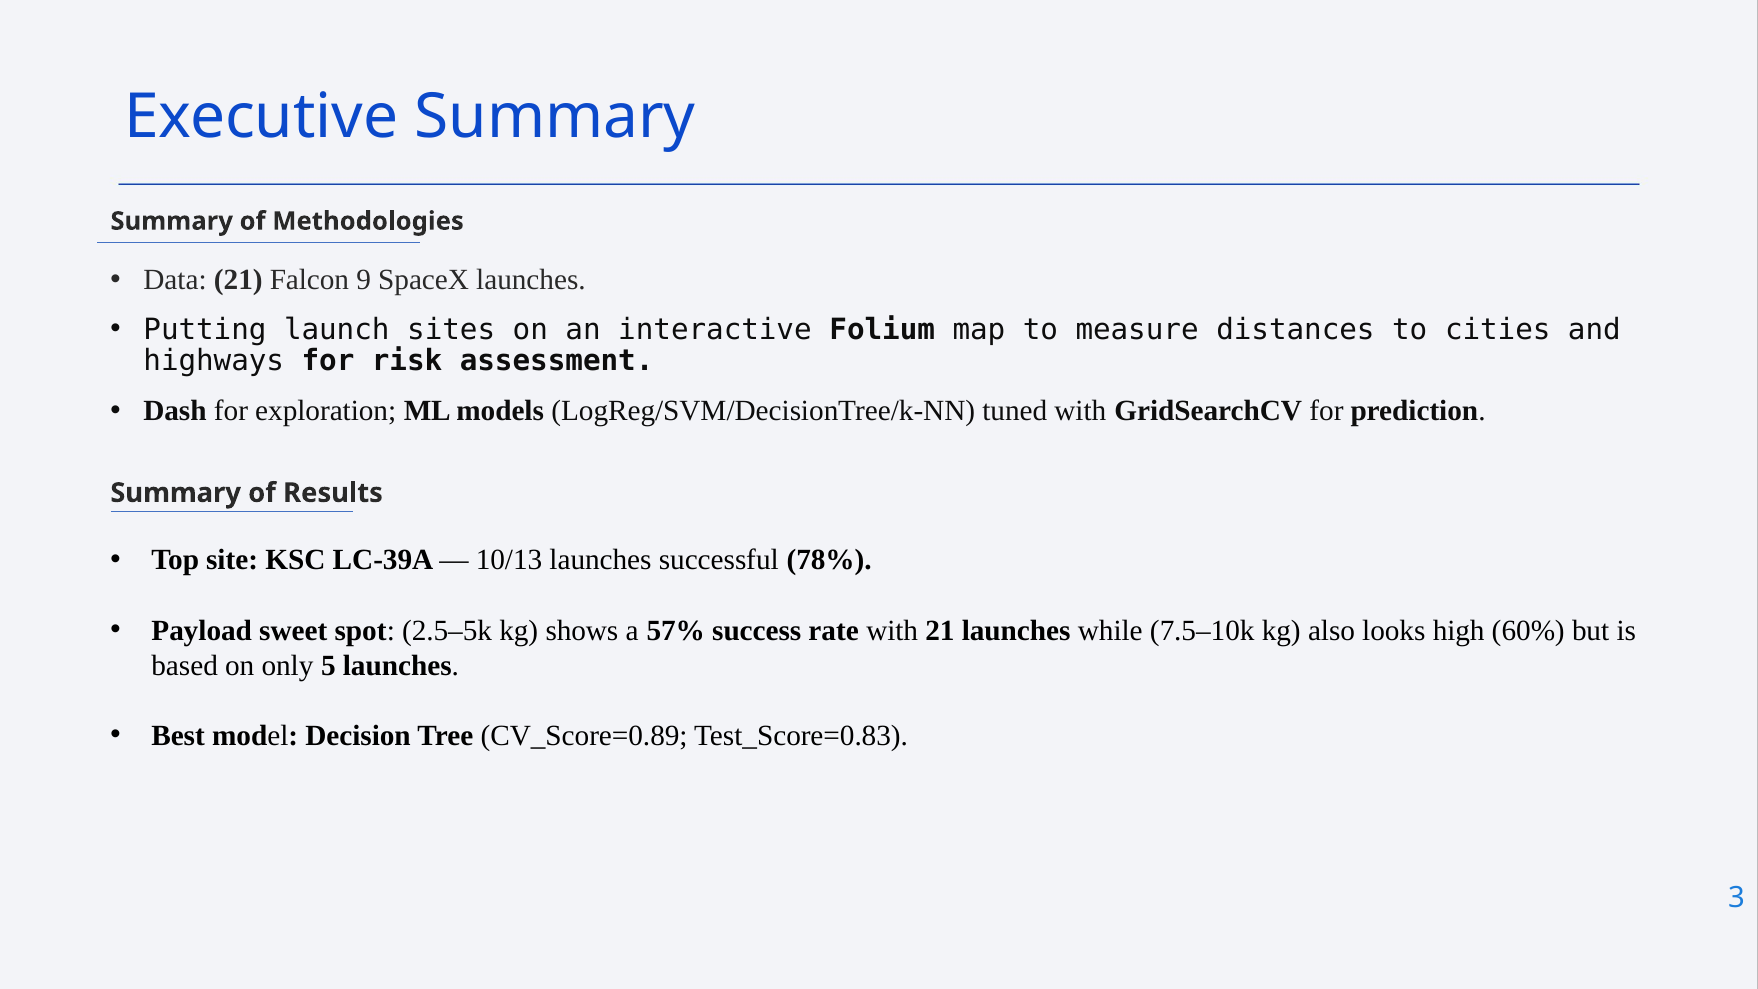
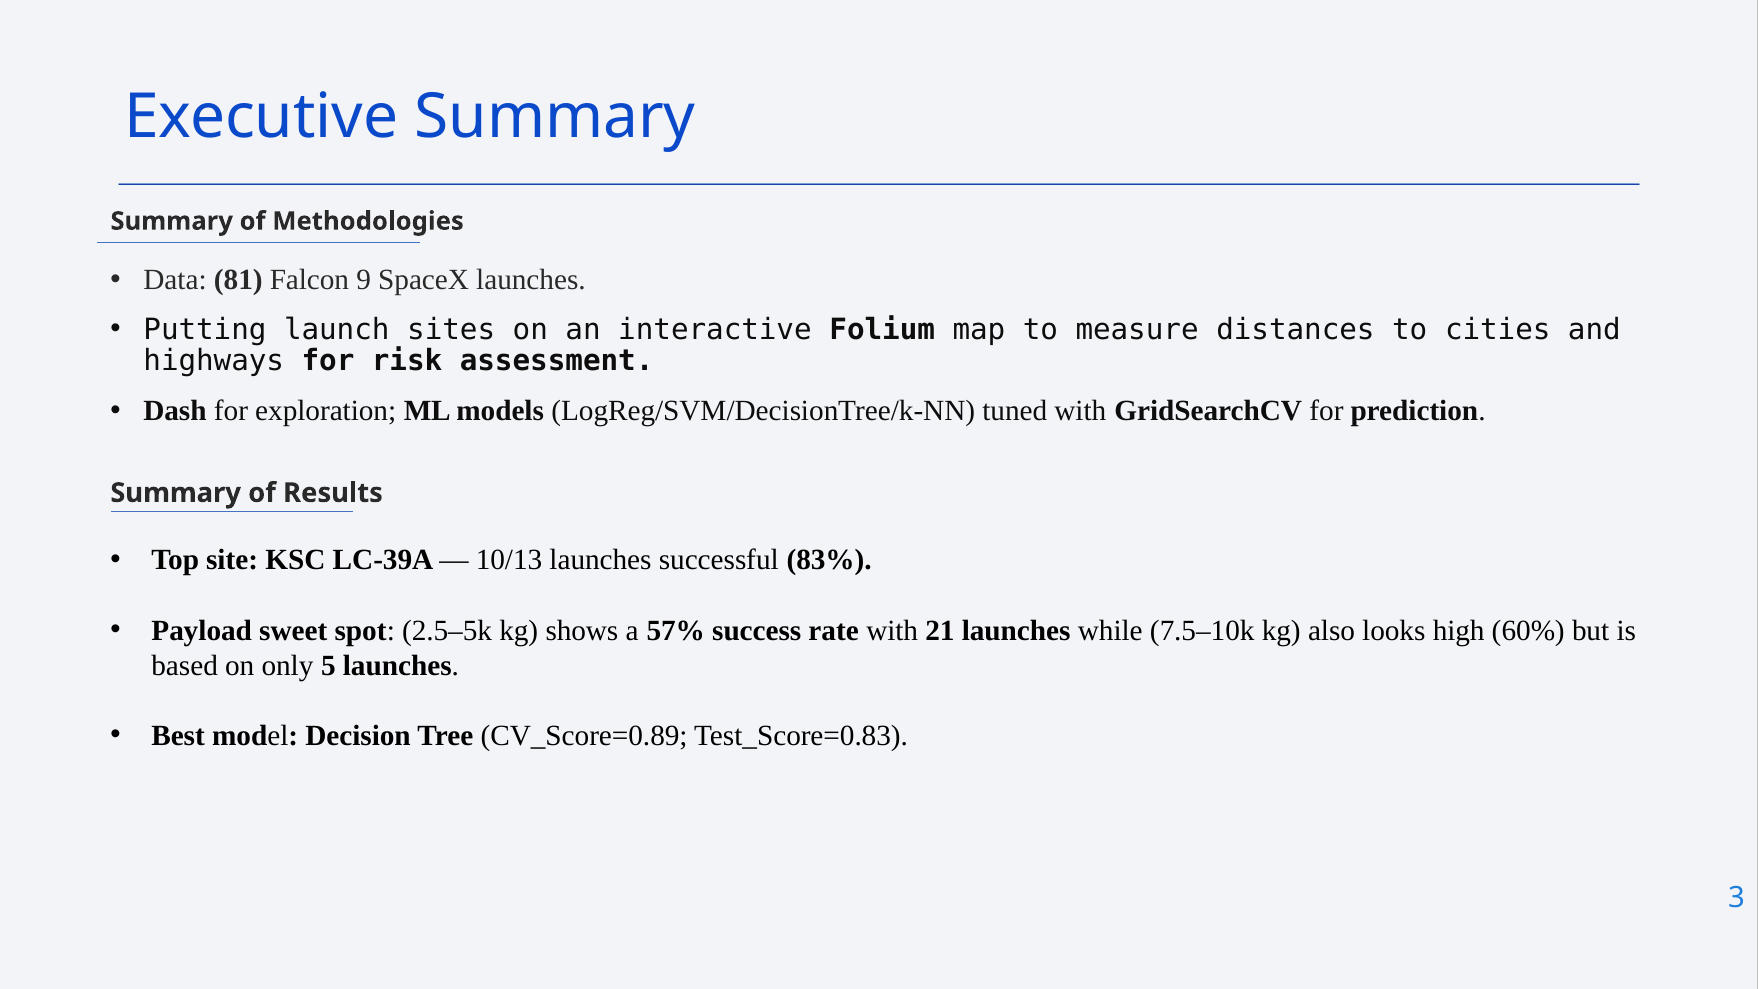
Data 21: 21 -> 81
78%: 78% -> 83%
